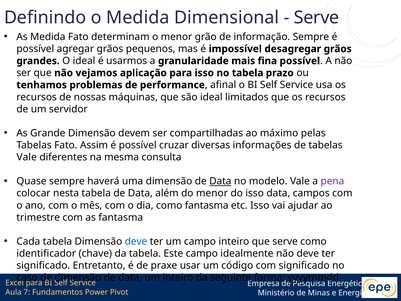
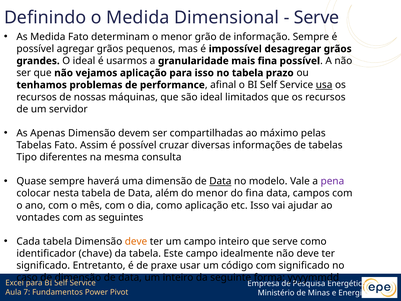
usa underline: none -> present
Grande: Grande -> Apenas
Vale at (27, 157): Vale -> Tipo
do isso: isso -> fina
como fantasma: fantasma -> aplicação
trimestre: trimestre -> vontades
as fantasma: fantasma -> seguintes
deve at (136, 241) colour: blue -> orange
